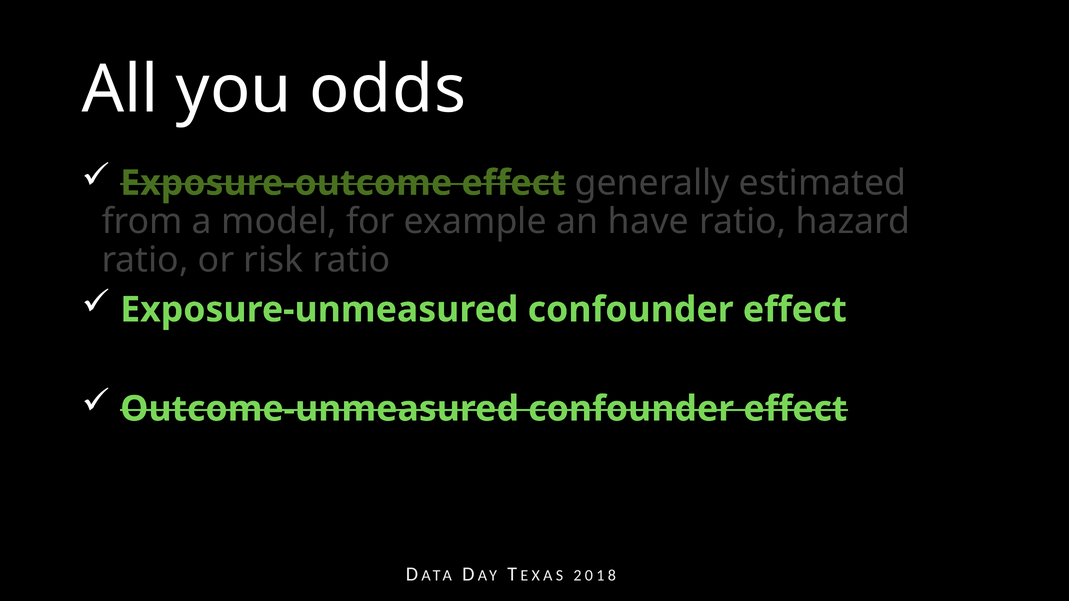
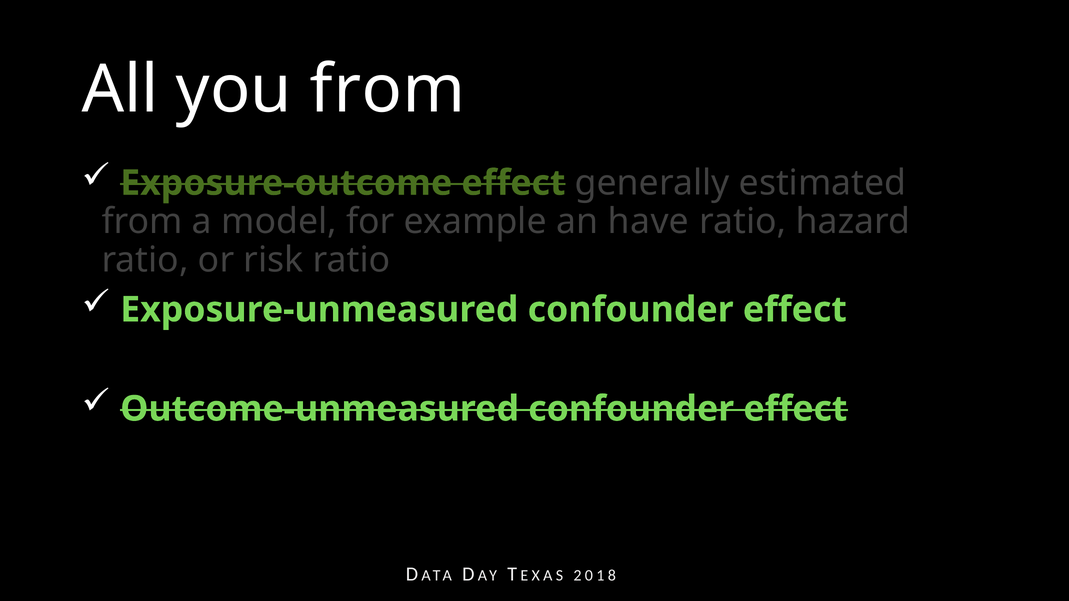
you odds: odds -> from
